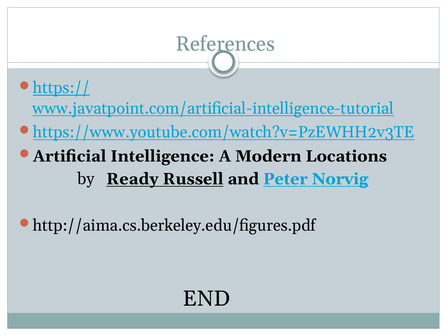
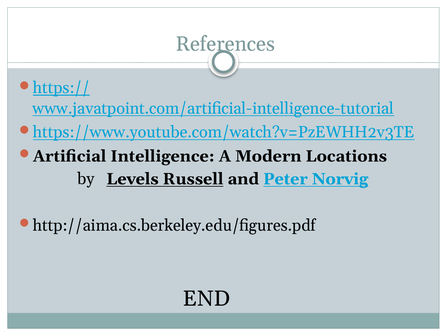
Ready: Ready -> Levels
